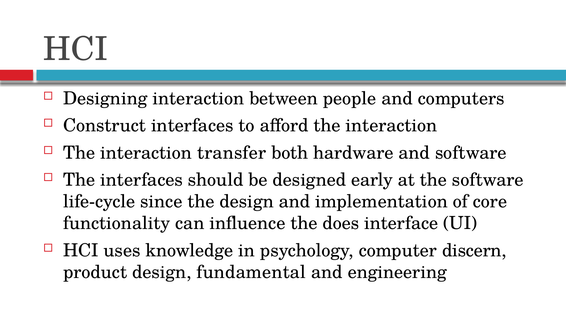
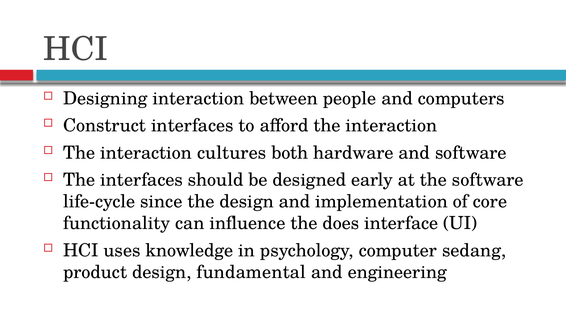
transfer: transfer -> cultures
discern: discern -> sedang
